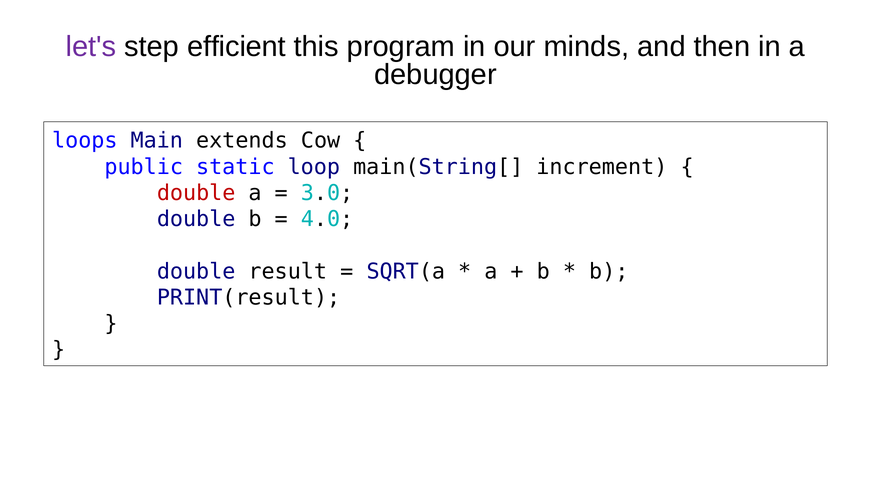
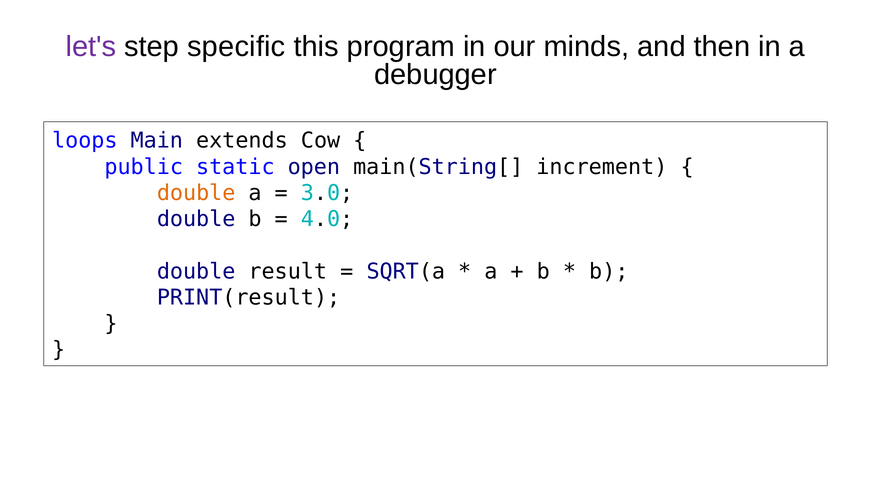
efficient: efficient -> specific
loop: loop -> open
double at (196, 193) colour: red -> orange
